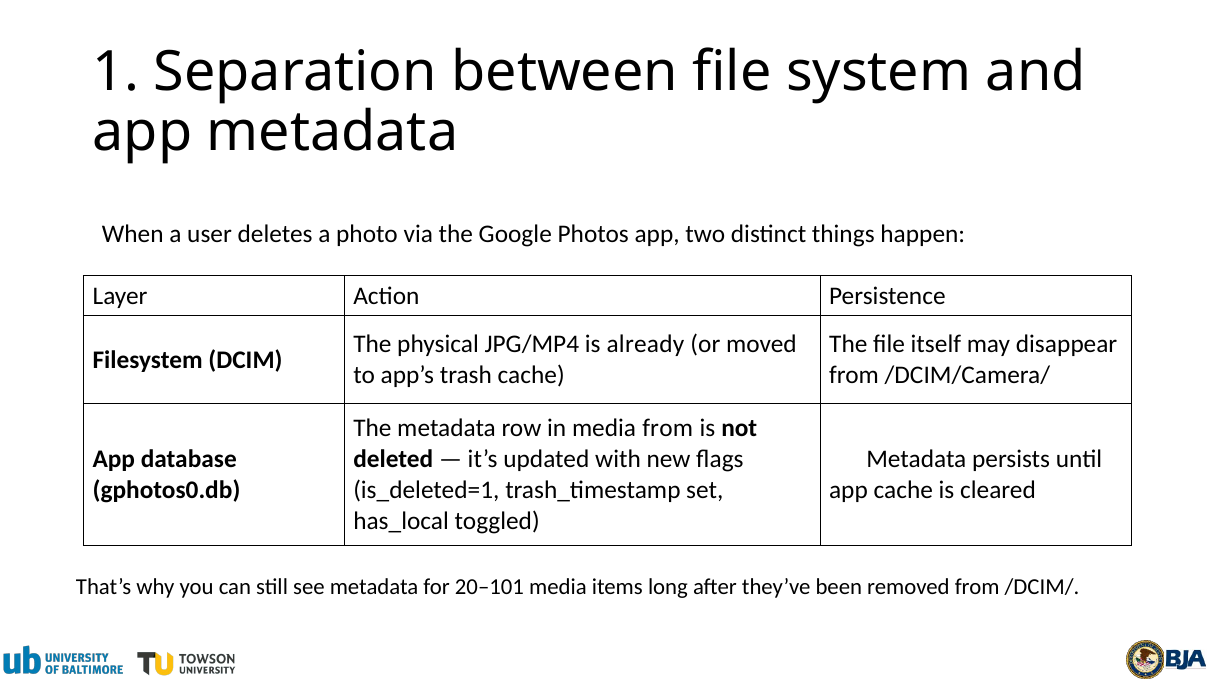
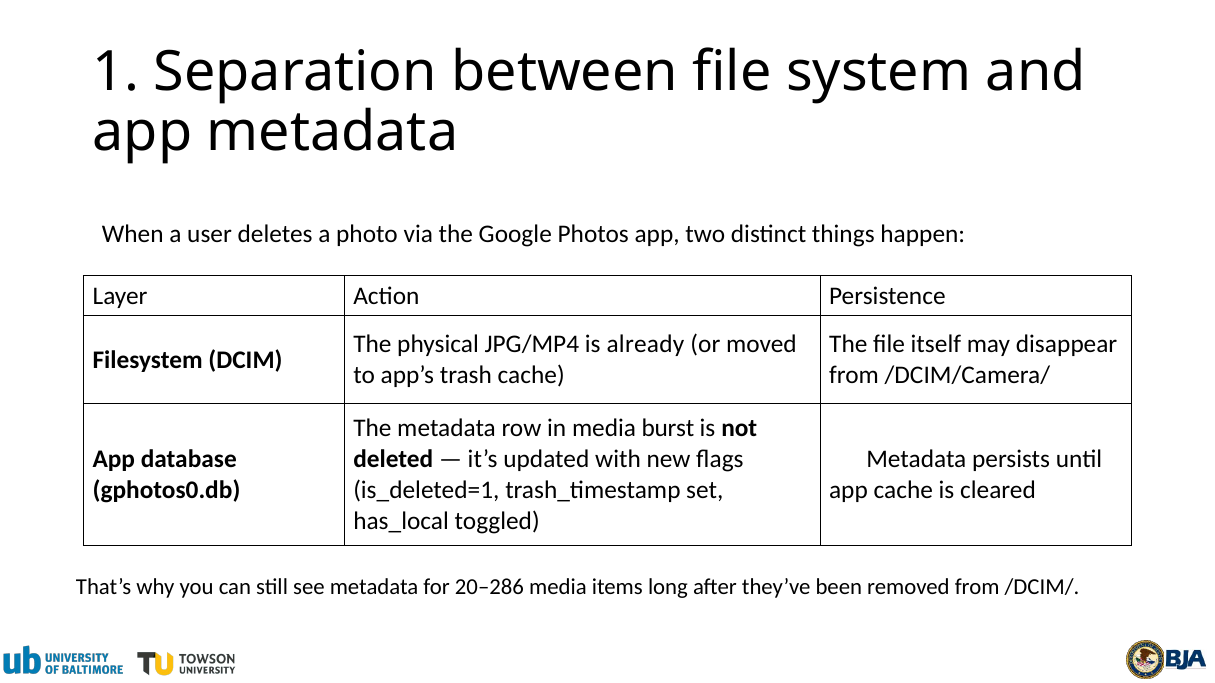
media from: from -> burst
20–101: 20–101 -> 20–286
